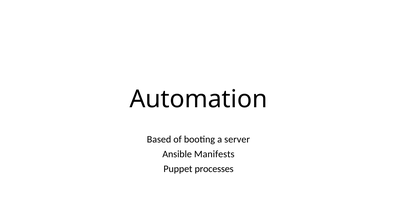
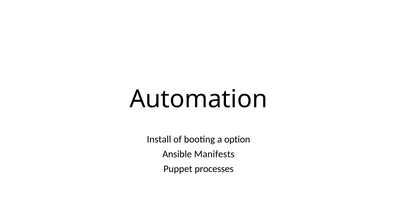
Based: Based -> Install
server: server -> option
